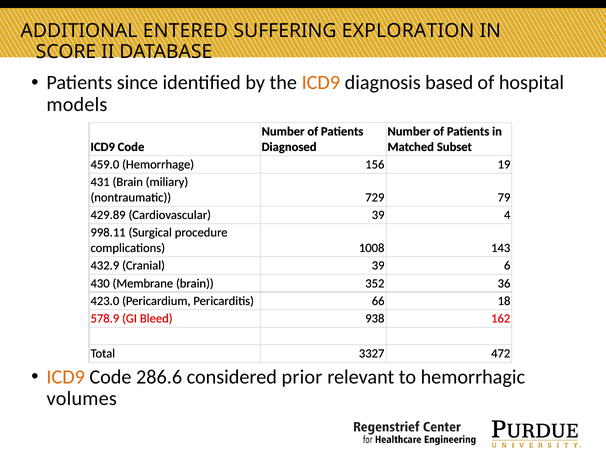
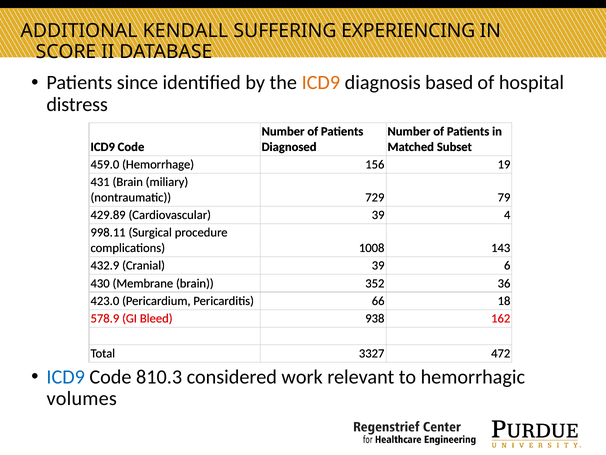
ENTERED: ENTERED -> KENDALL
EXPLORATION: EXPLORATION -> EXPERIENCING
models: models -> distress
ICD9 at (66, 376) colour: orange -> blue
286.6: 286.6 -> 810.3
prior: prior -> work
